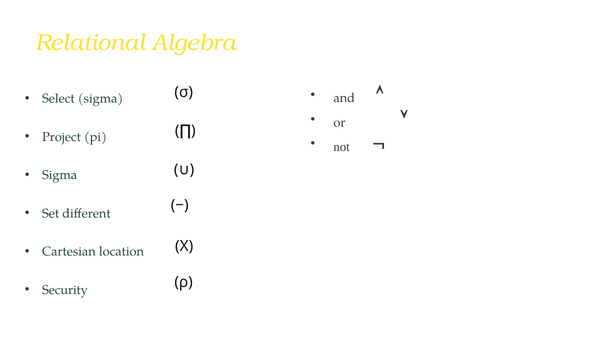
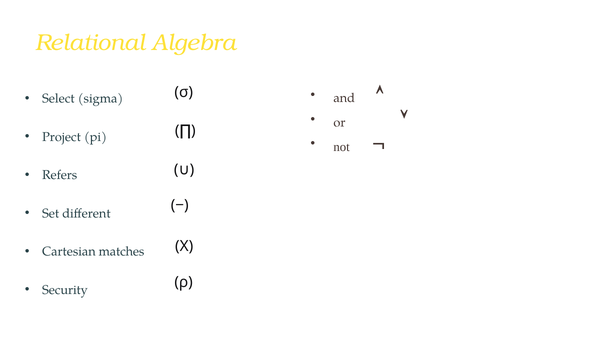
Sigma at (60, 175): Sigma -> Refers
location: location -> matches
